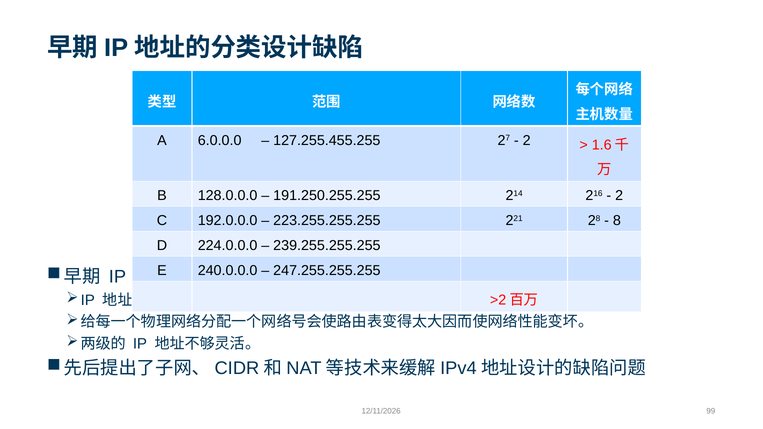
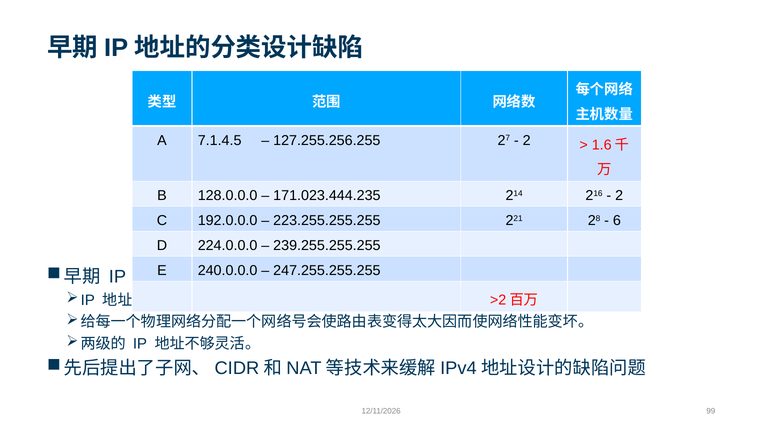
6.0.0.0: 6.0.0.0 -> 7.1.4.5
127.255.455.255: 127.255.455.255 -> 127.255.256.255
191.250.255.255: 191.250.255.255 -> 171.023.444.235
8: 8 -> 6
